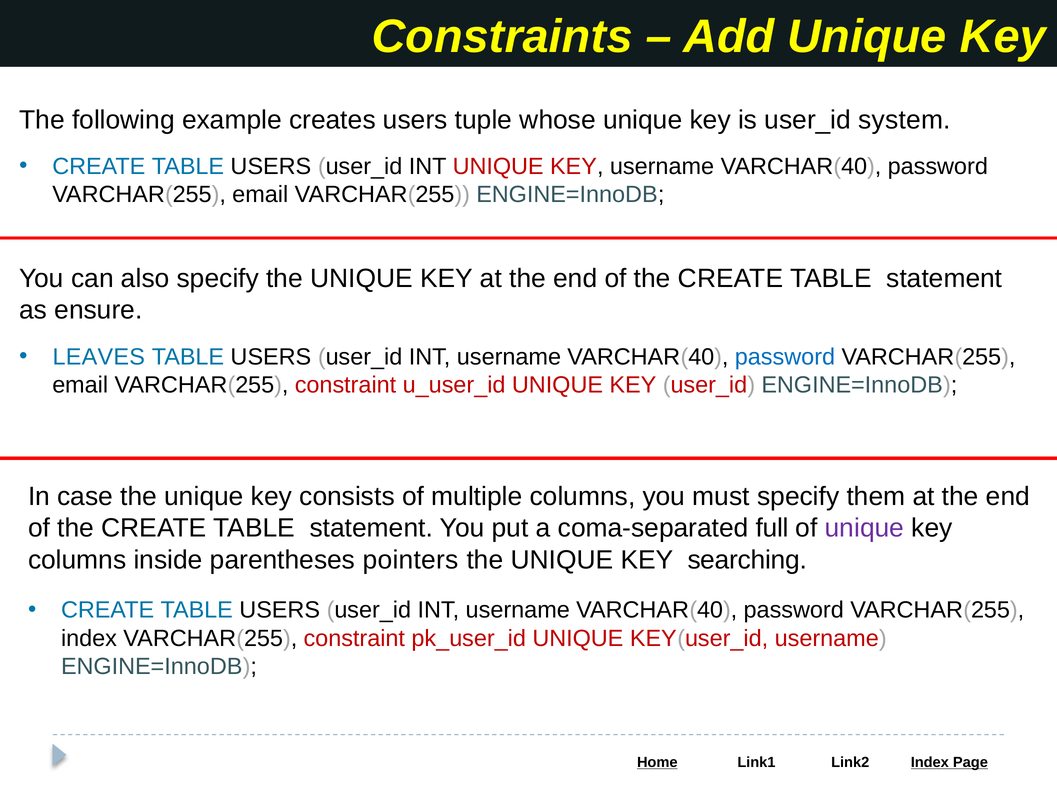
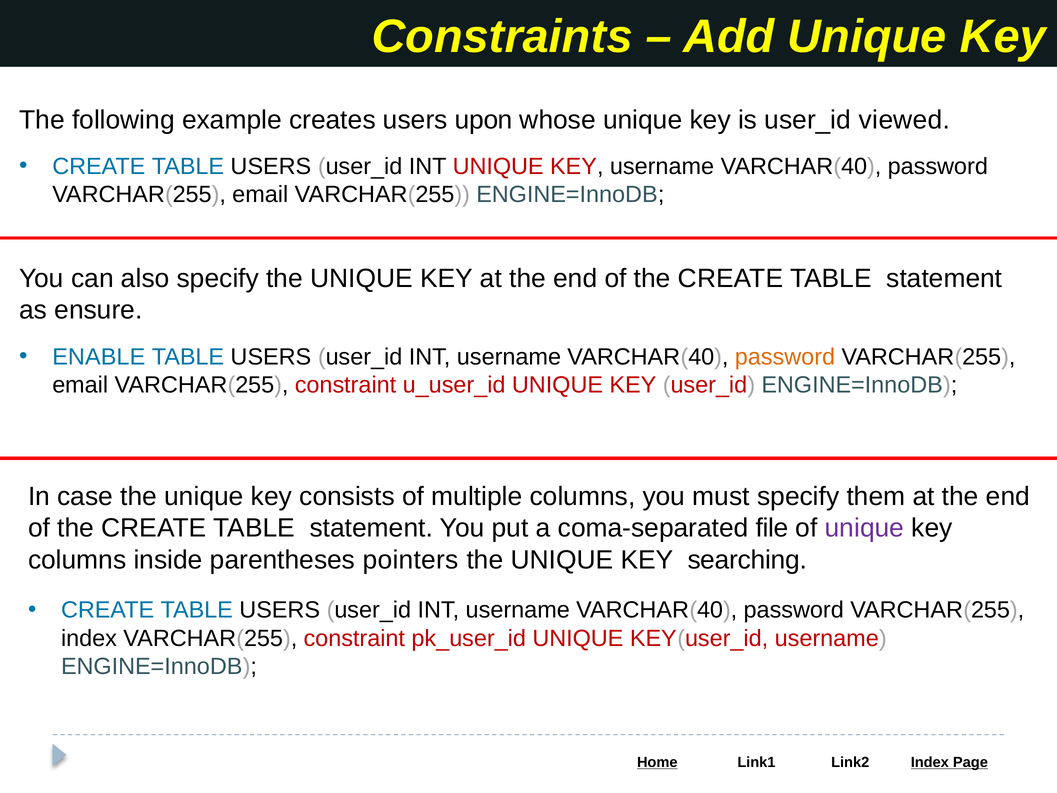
tuple: tuple -> upon
system: system -> viewed
LEAVES: LEAVES -> ENABLE
password at (785, 357) colour: blue -> orange
full: full -> file
